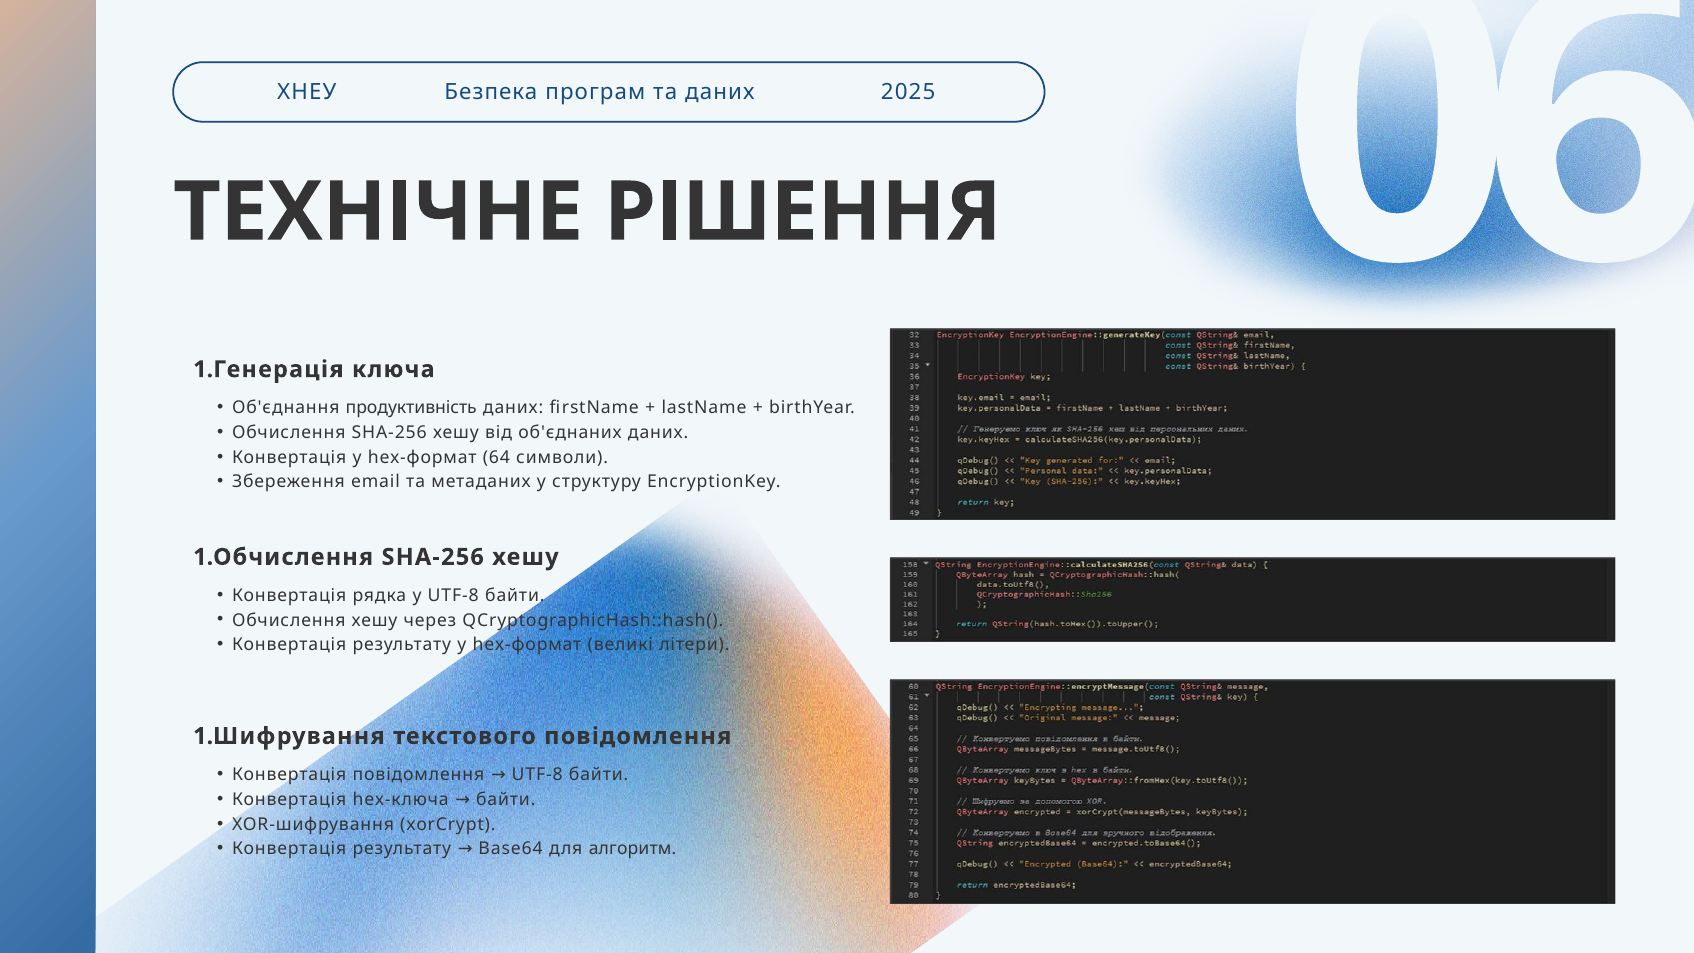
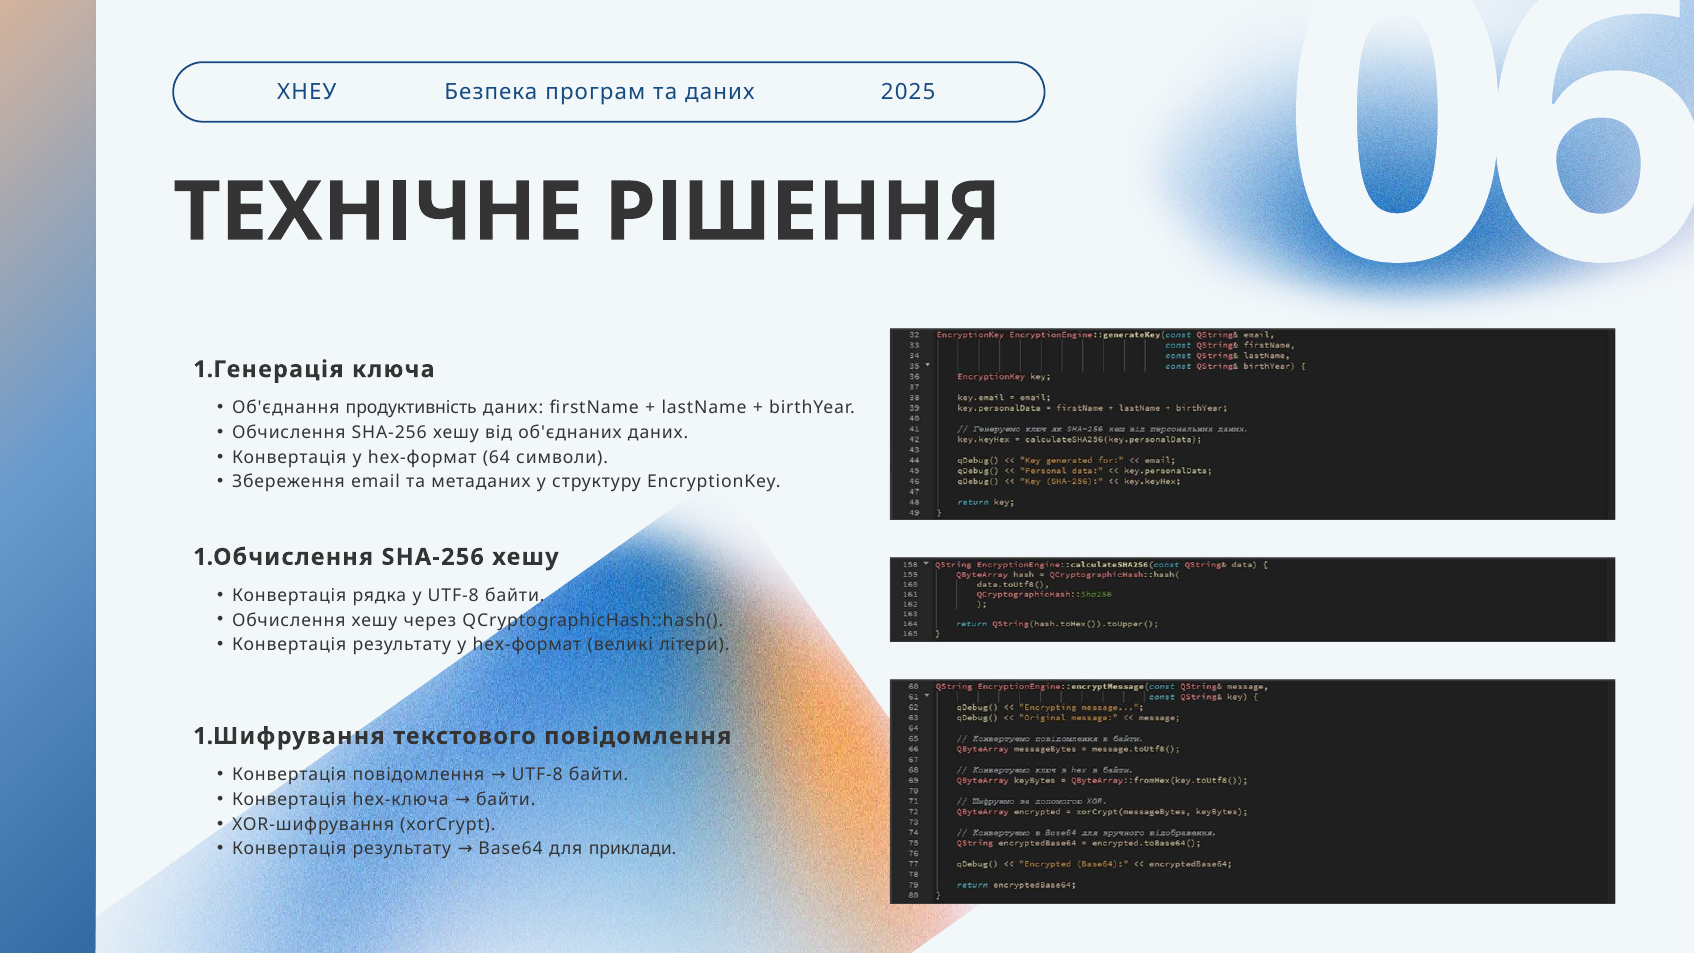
алгоритм: алгоритм -> приклади
